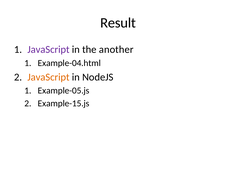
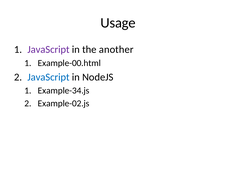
Result: Result -> Usage
Example-04.html: Example-04.html -> Example-00.html
JavaScript at (48, 77) colour: orange -> blue
Example-05.js: Example-05.js -> Example-34.js
Example-15.js: Example-15.js -> Example-02.js
